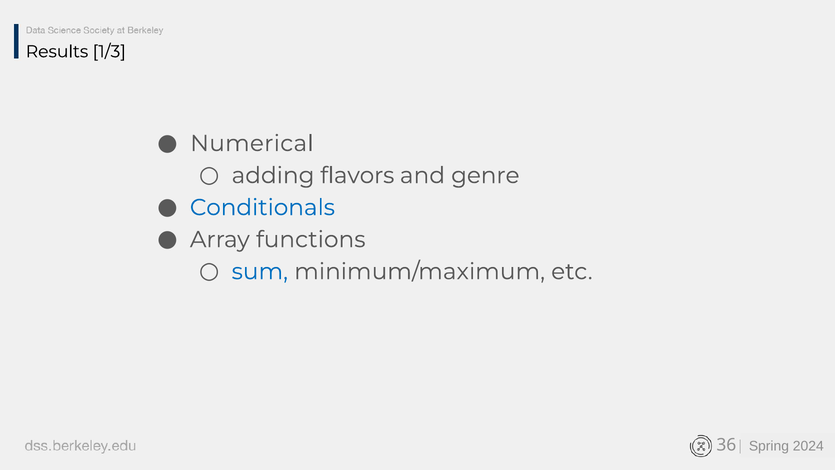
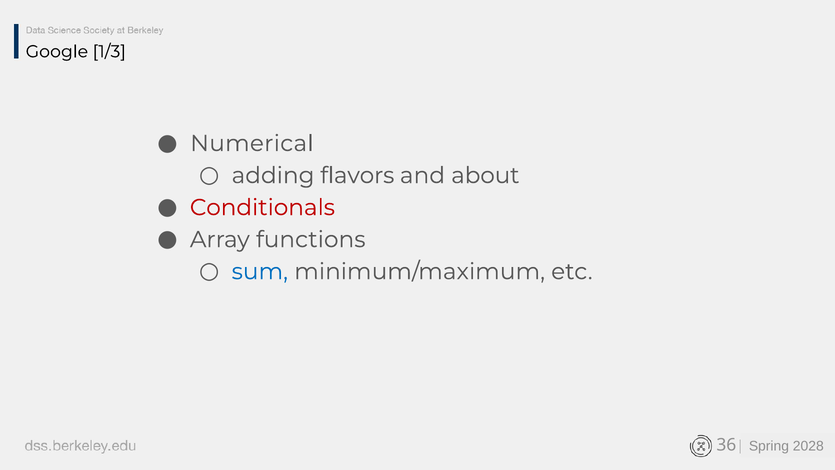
Results: Results -> Google
genre: genre -> about
Conditionals colour: blue -> red
2024: 2024 -> 2028
